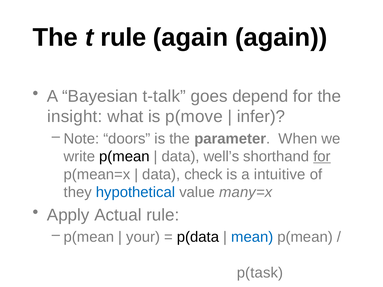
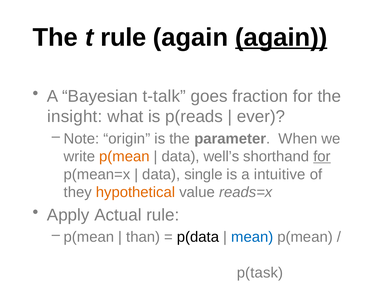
again at (281, 37) underline: none -> present
depend: depend -> fraction
p(move: p(move -> p(reads
infer: infer -> ever
doors: doors -> origin
p(mean at (124, 157) colour: black -> orange
check: check -> single
hypothetical colour: blue -> orange
many=x: many=x -> reads=x
your: your -> than
